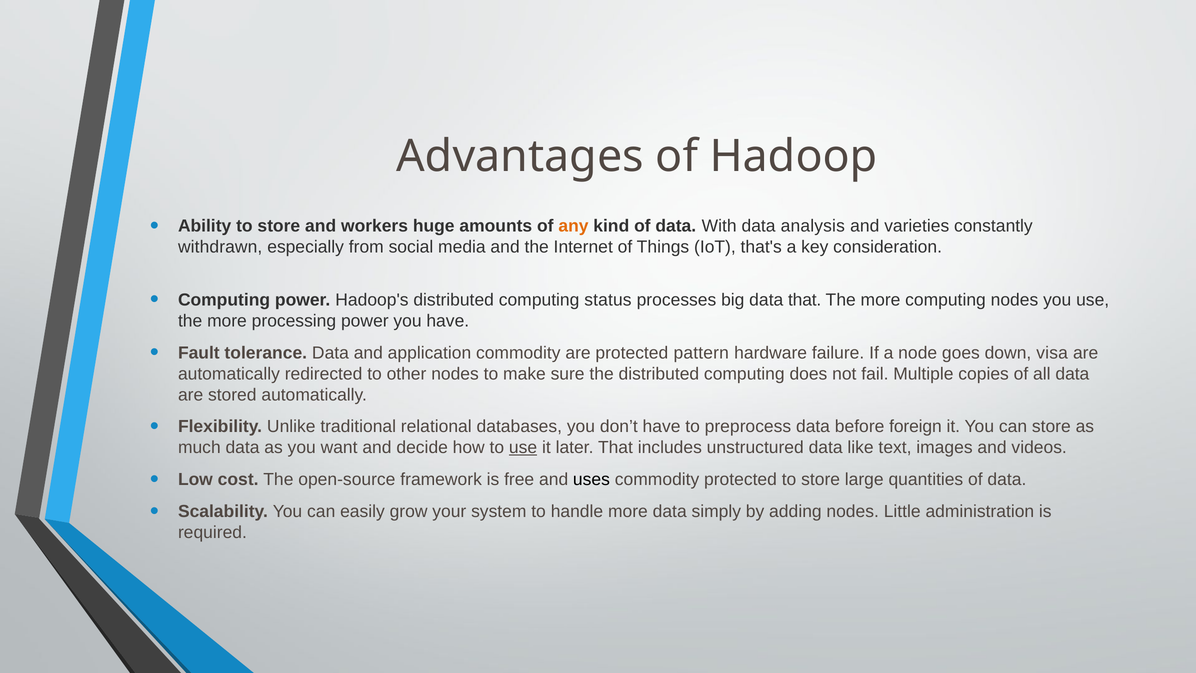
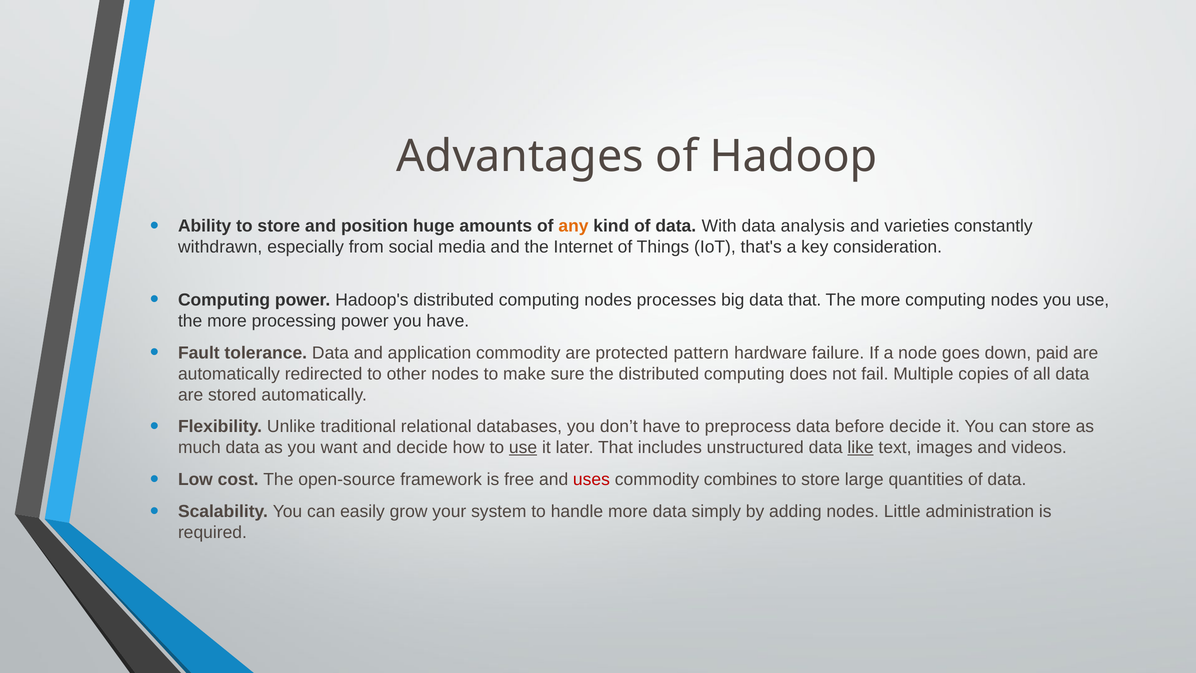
workers: workers -> position
distributed computing status: status -> nodes
visa: visa -> paid
before foreign: foreign -> decide
like underline: none -> present
uses colour: black -> red
commodity protected: protected -> combines
